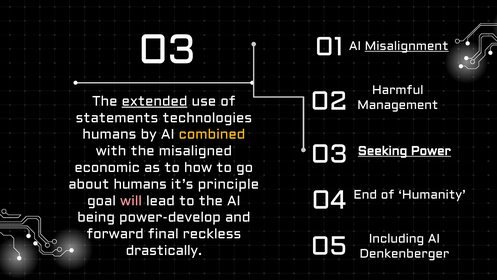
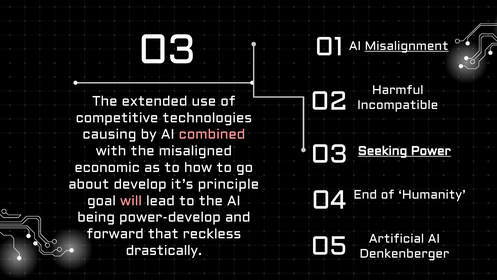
extended underline: present -> none
Management: Management -> Incompatible
statements: statements -> competitive
humans at (109, 134): humans -> causing
combined colour: yellow -> pink
about humans: humans -> develop
final: final -> that
Including: Including -> Artificial
